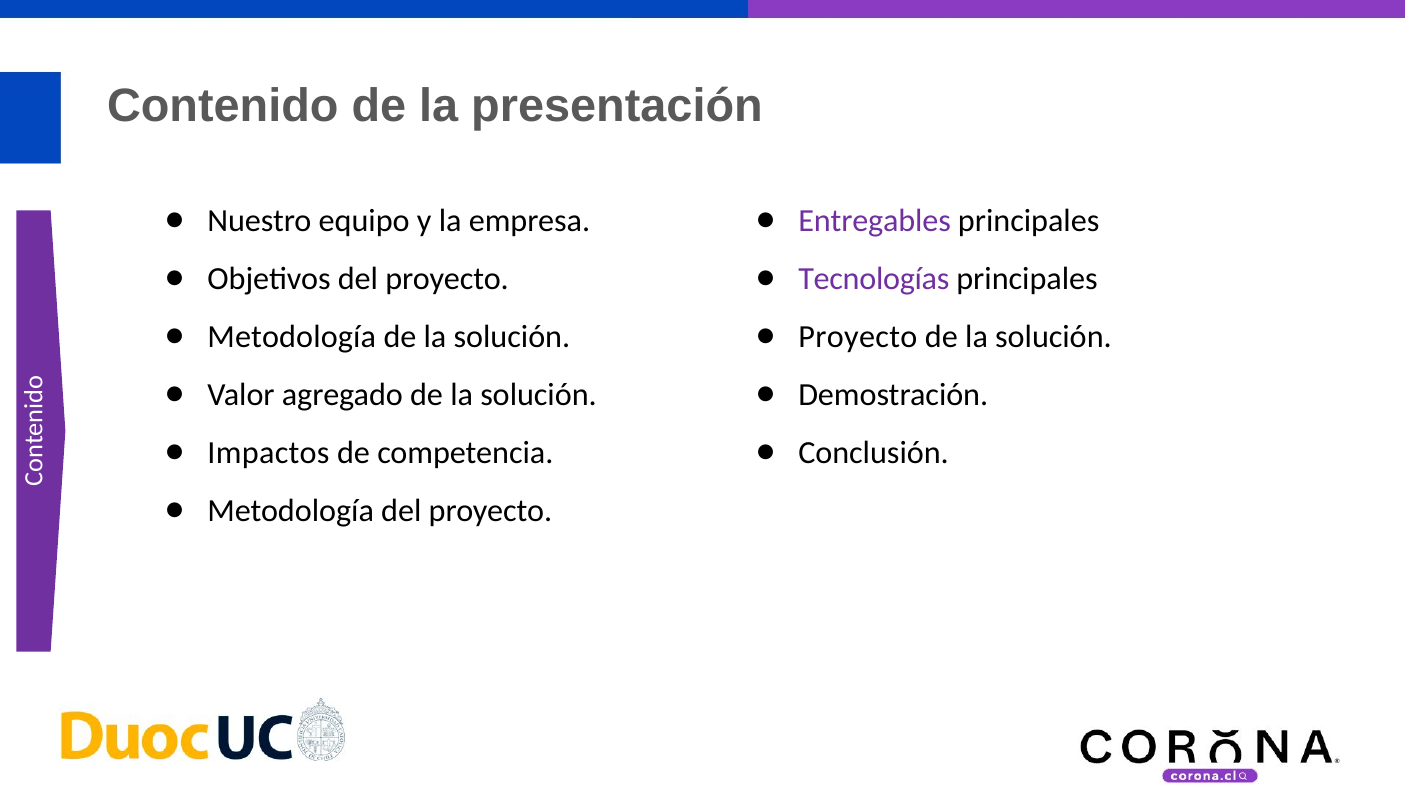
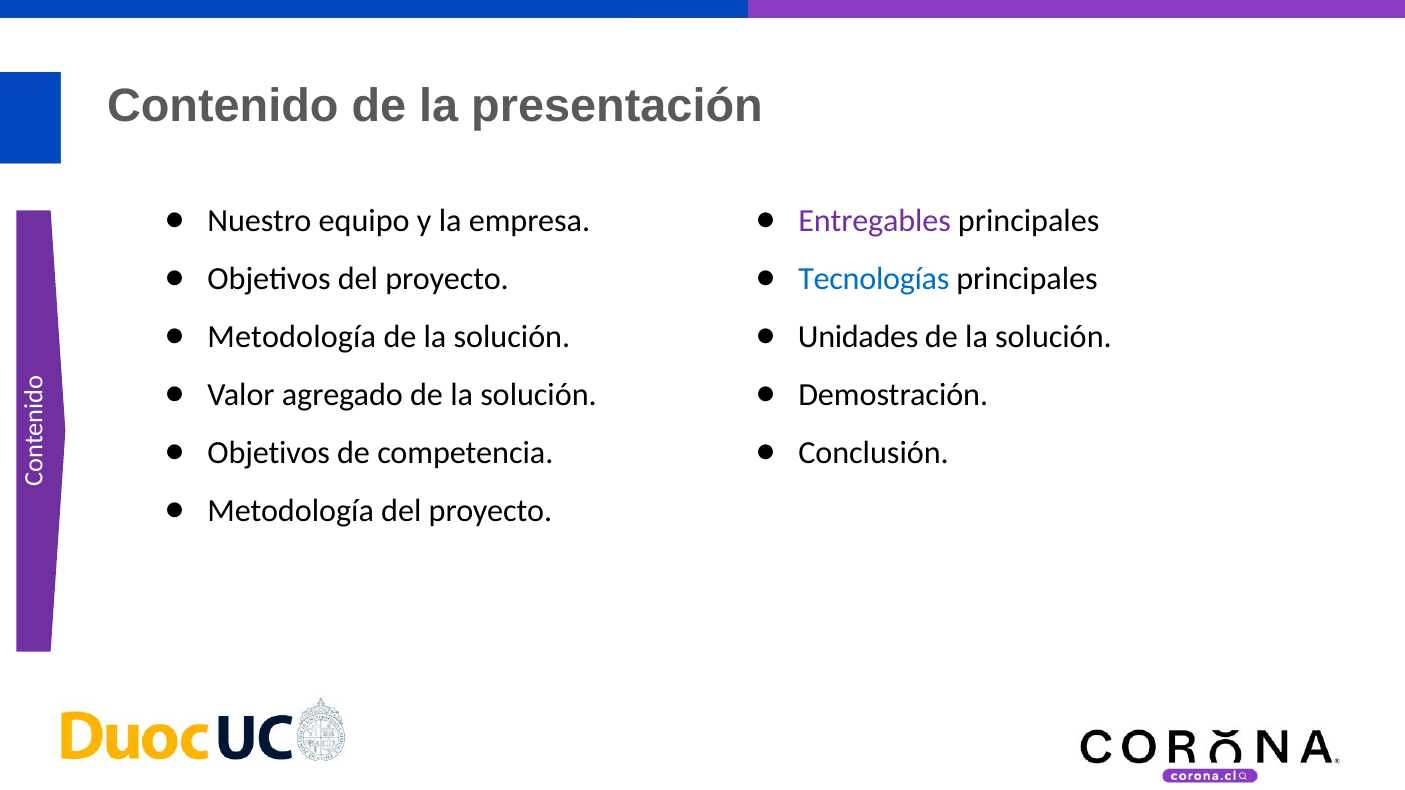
Tecnologías colour: purple -> blue
Proyecto at (858, 337): Proyecto -> Unidades
Impactos at (269, 453): Impactos -> Objetivos
